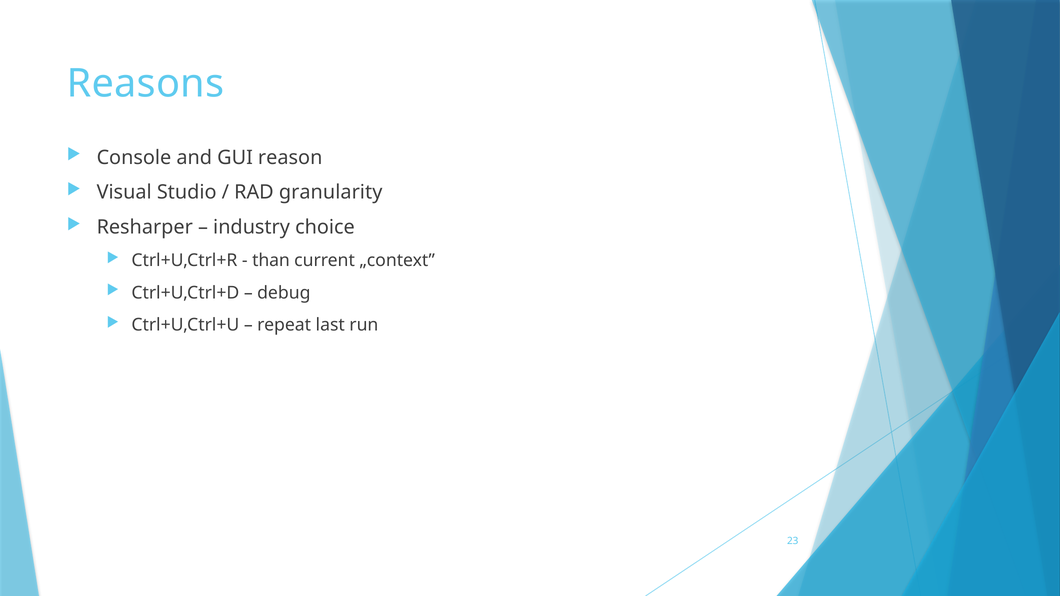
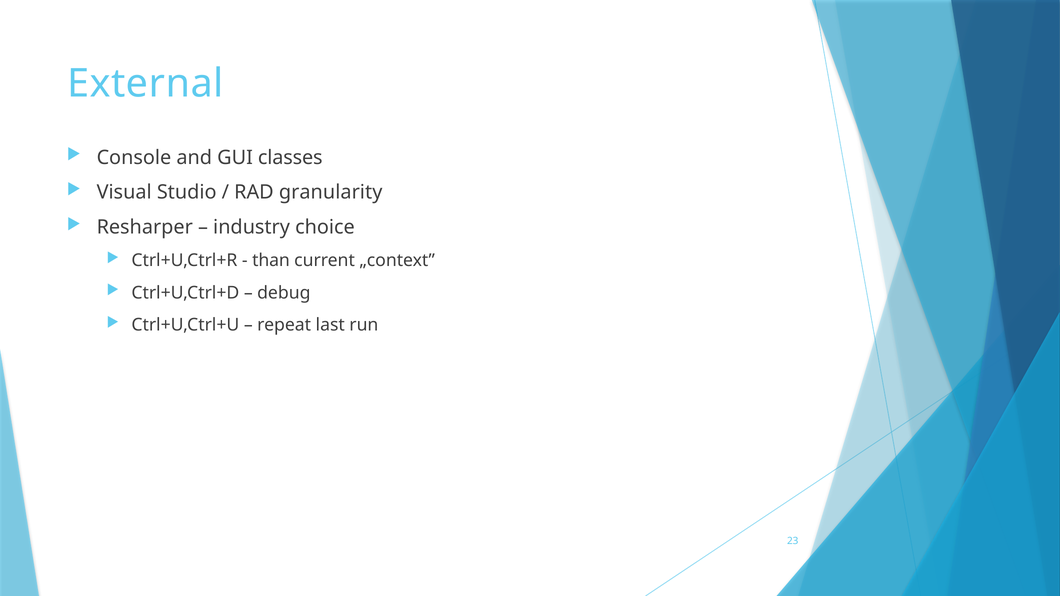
Reasons: Reasons -> External
reason: reason -> classes
